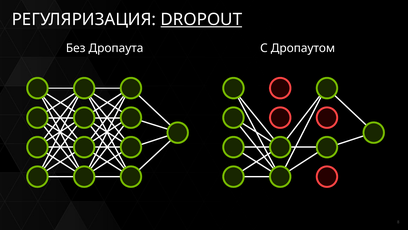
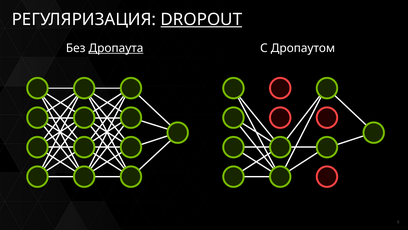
Дропаута underline: none -> present
